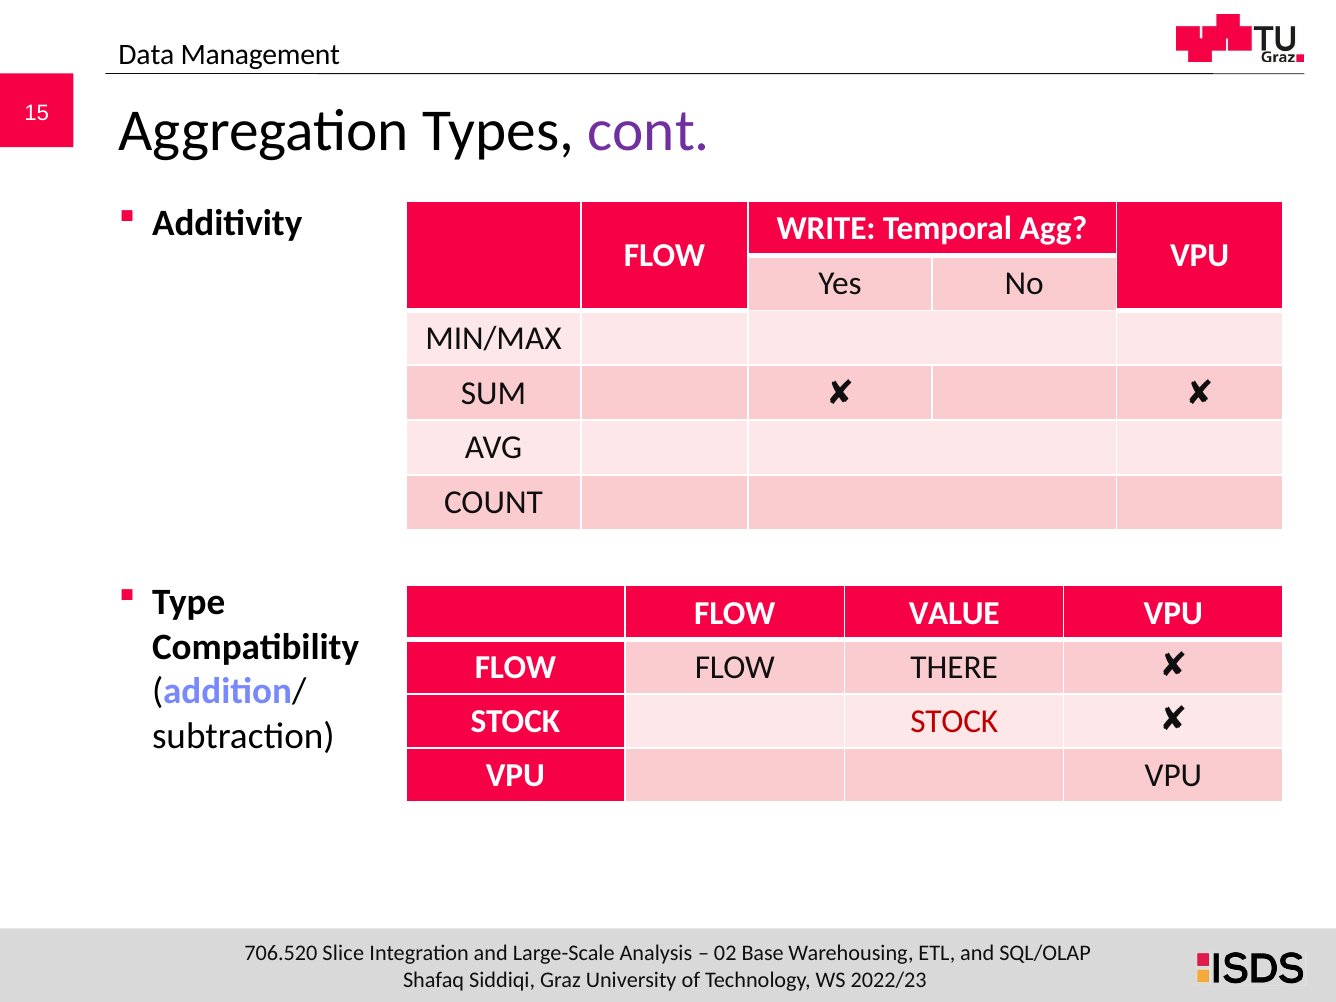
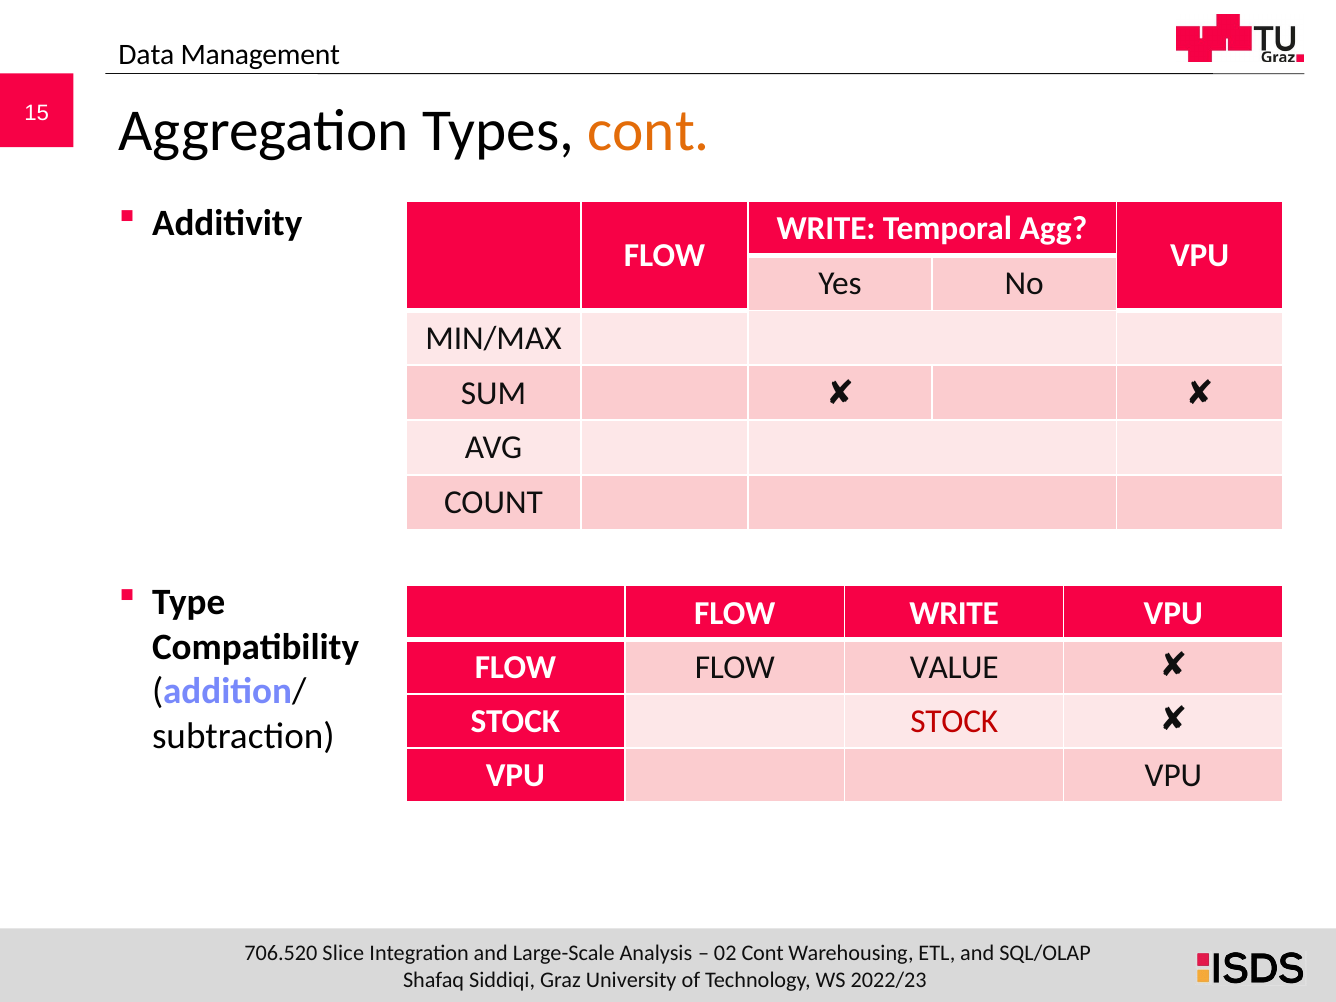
cont at (649, 131) colour: purple -> orange
VALUE at (954, 613): VALUE -> WRITE
THERE: THERE -> VALUE
Base at (763, 954): Base -> Cont
